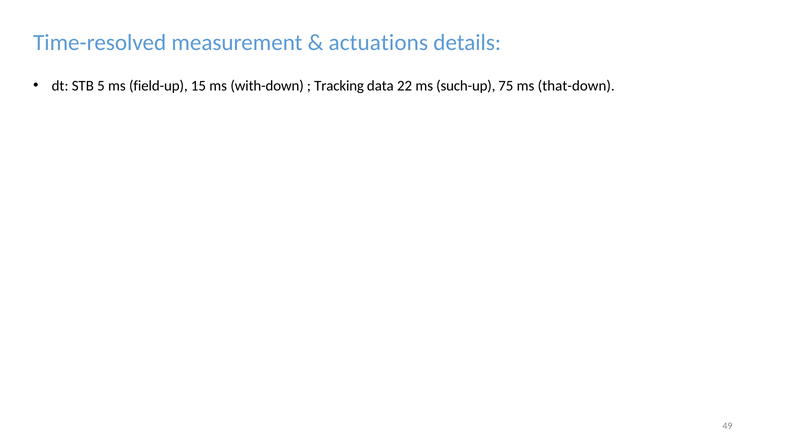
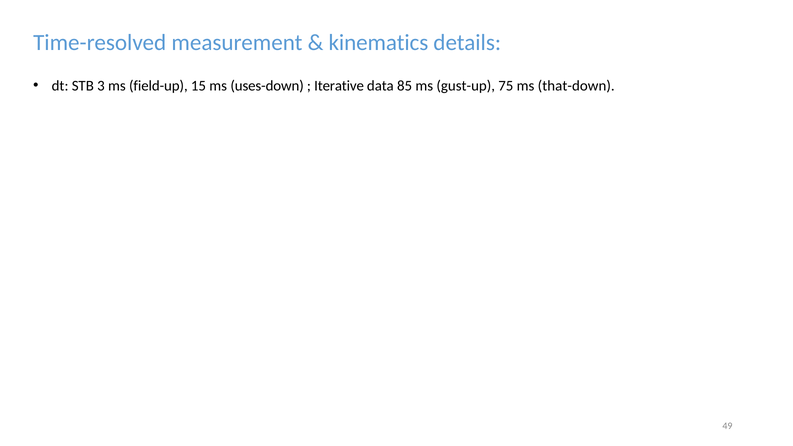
actuations: actuations -> kinematics
5: 5 -> 3
with-down: with-down -> uses-down
Tracking: Tracking -> Iterative
22: 22 -> 85
such-up: such-up -> gust-up
